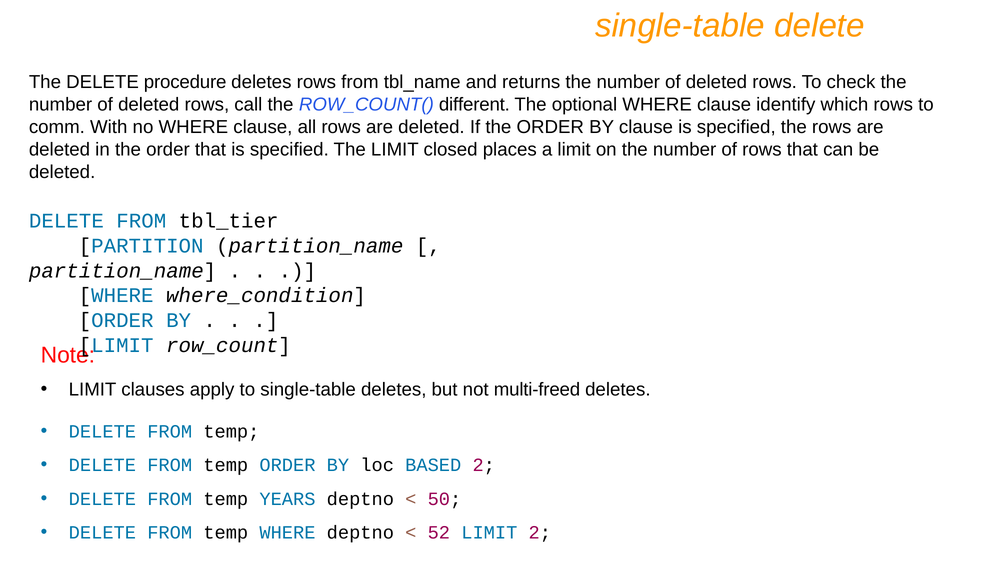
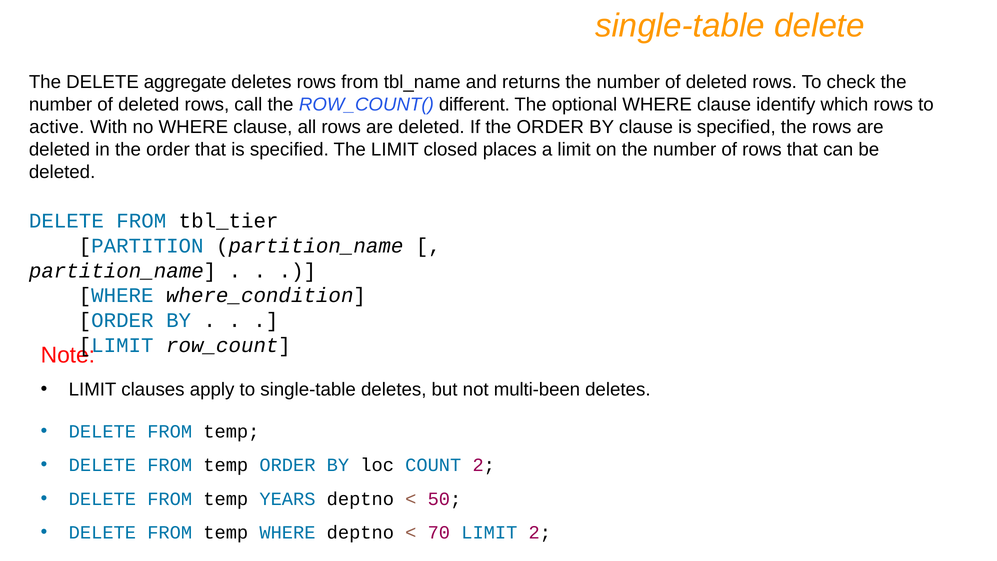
procedure: procedure -> aggregate
comm: comm -> active
multi-freed: multi-freed -> multi-been
BASED: BASED -> COUNT
52: 52 -> 70
